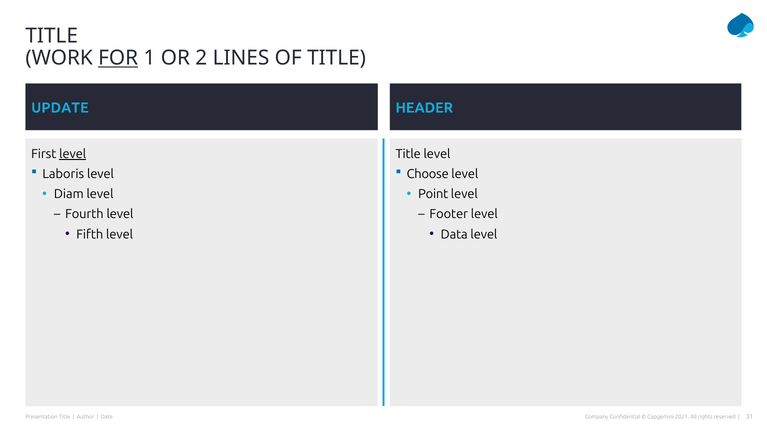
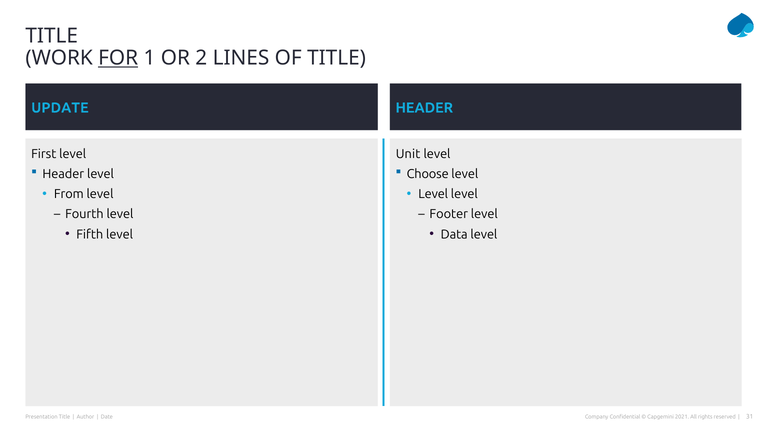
level at (73, 154) underline: present -> none
Title at (408, 154): Title -> Unit
Laboris at (63, 174): Laboris -> Header
Diam: Diam -> From
Point at (433, 194): Point -> Level
